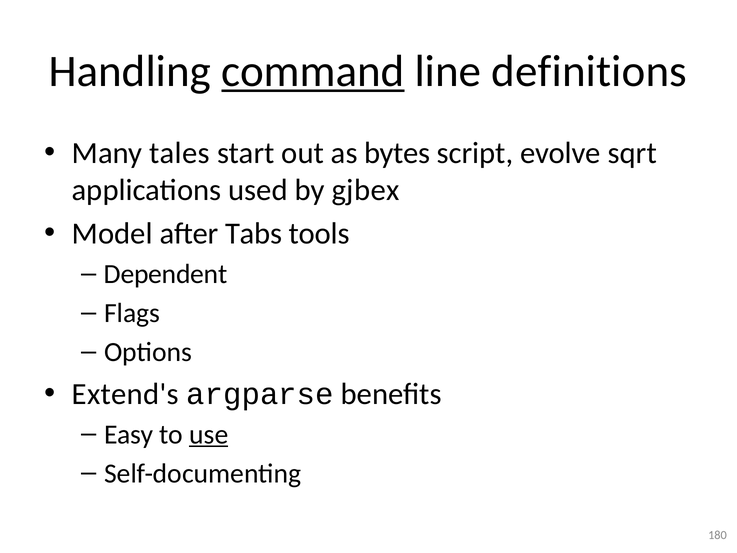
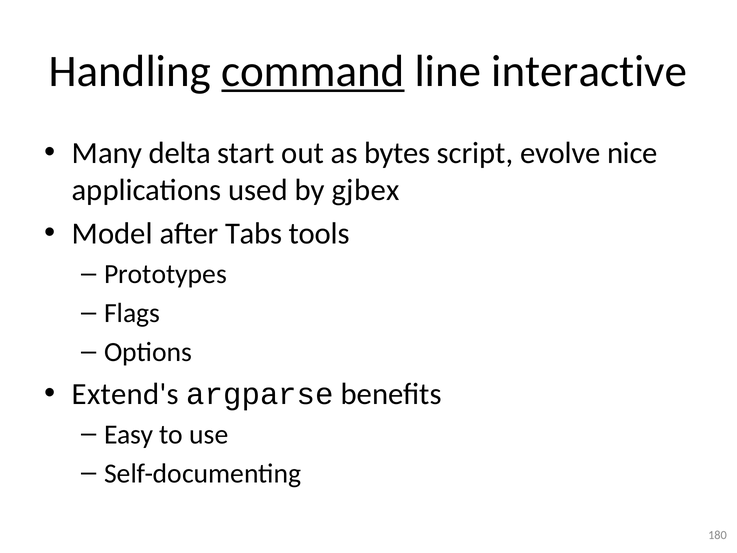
definitions: definitions -> interactive
tales: tales -> delta
sqrt: sqrt -> nice
Dependent: Dependent -> Prototypes
use underline: present -> none
